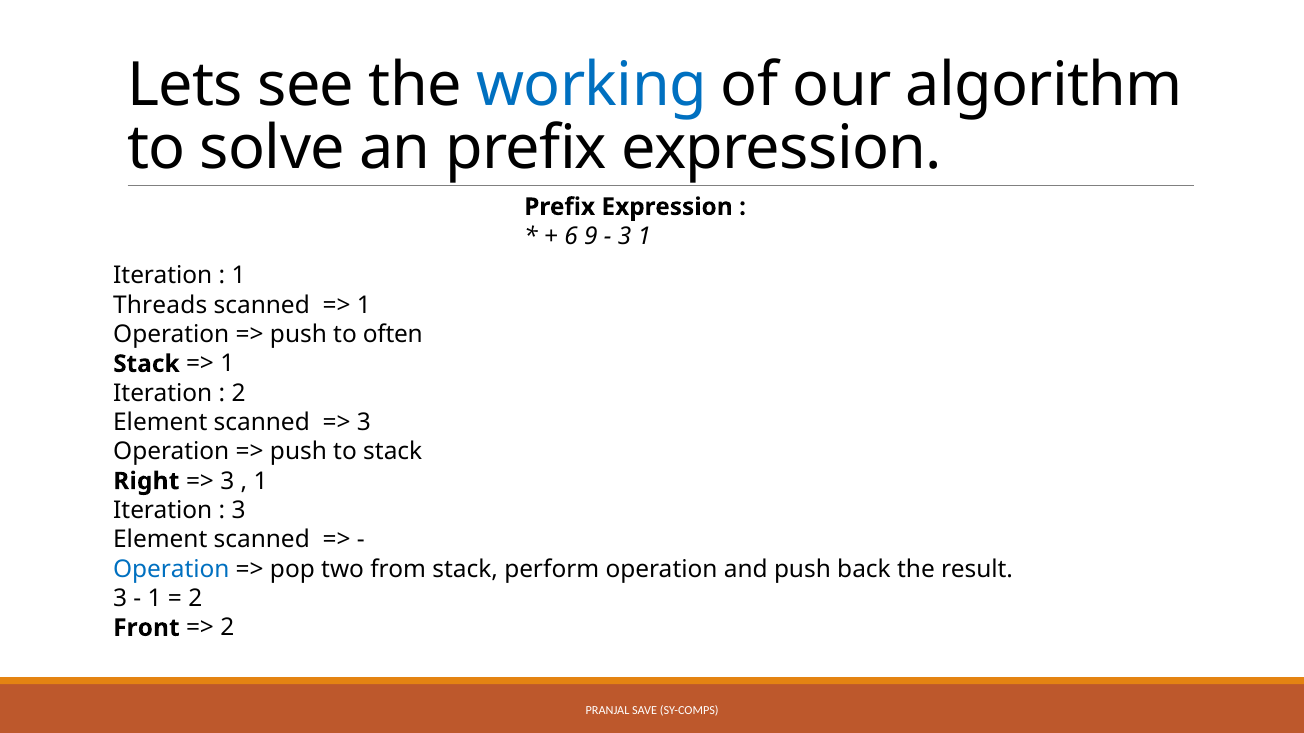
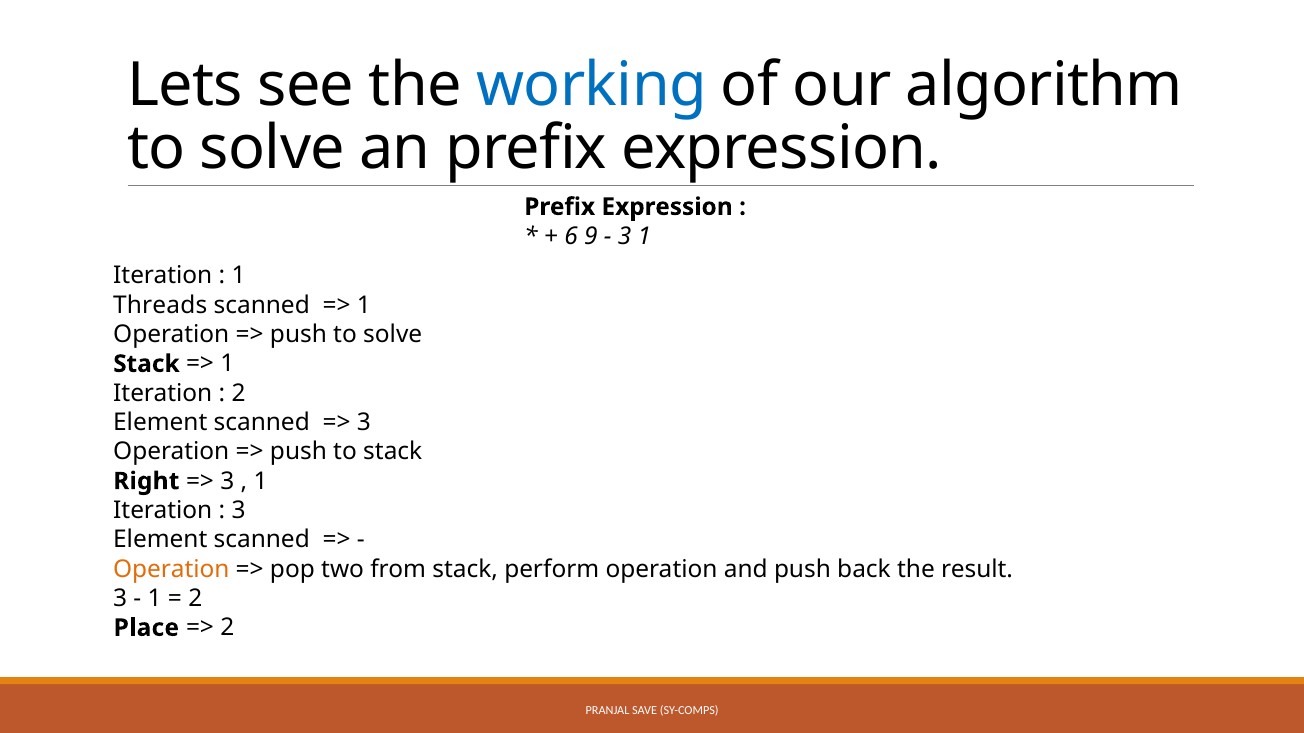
push to often: often -> solve
Operation at (171, 569) colour: blue -> orange
Front: Front -> Place
